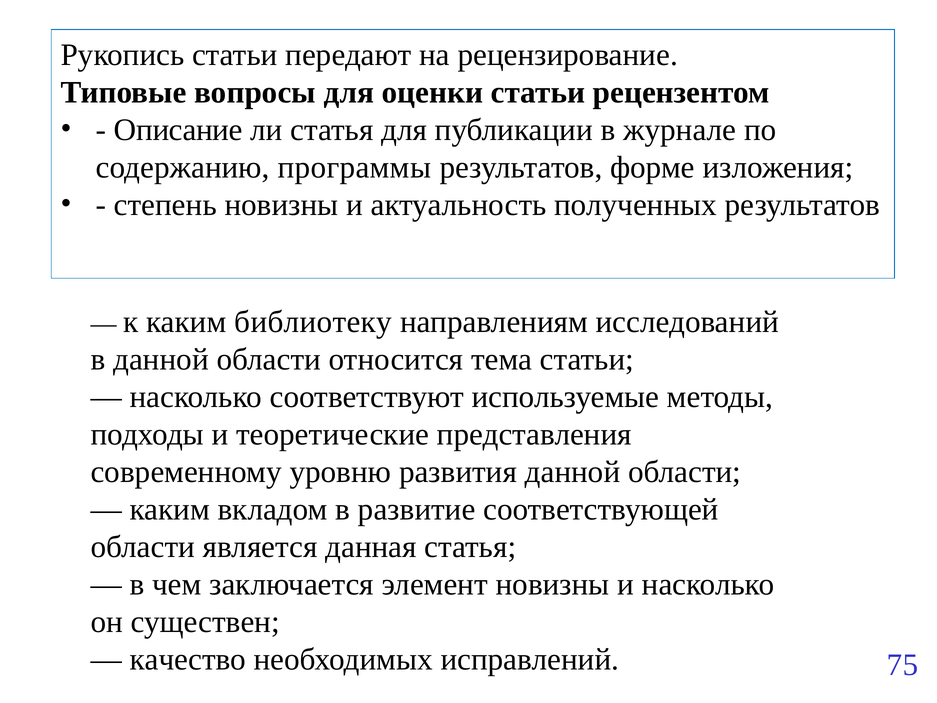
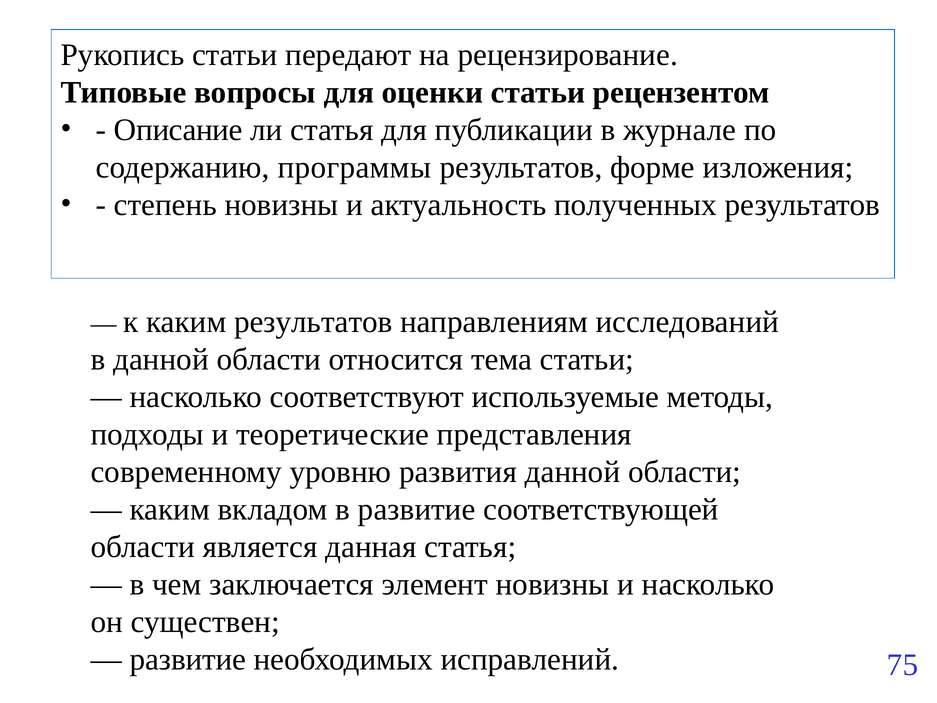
каким библиотеку: библиотеку -> результатов
качество at (188, 659): качество -> развитие
